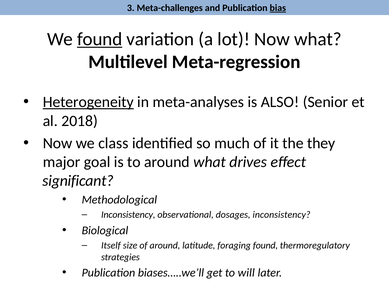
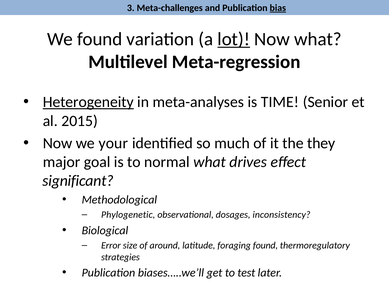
found at (100, 39) underline: present -> none
lot underline: none -> present
ALSO: ALSO -> TIME
2018: 2018 -> 2015
class: class -> your
to around: around -> normal
Inconsistency at (128, 214): Inconsistency -> Phylogenetic
Itself: Itself -> Error
will: will -> test
